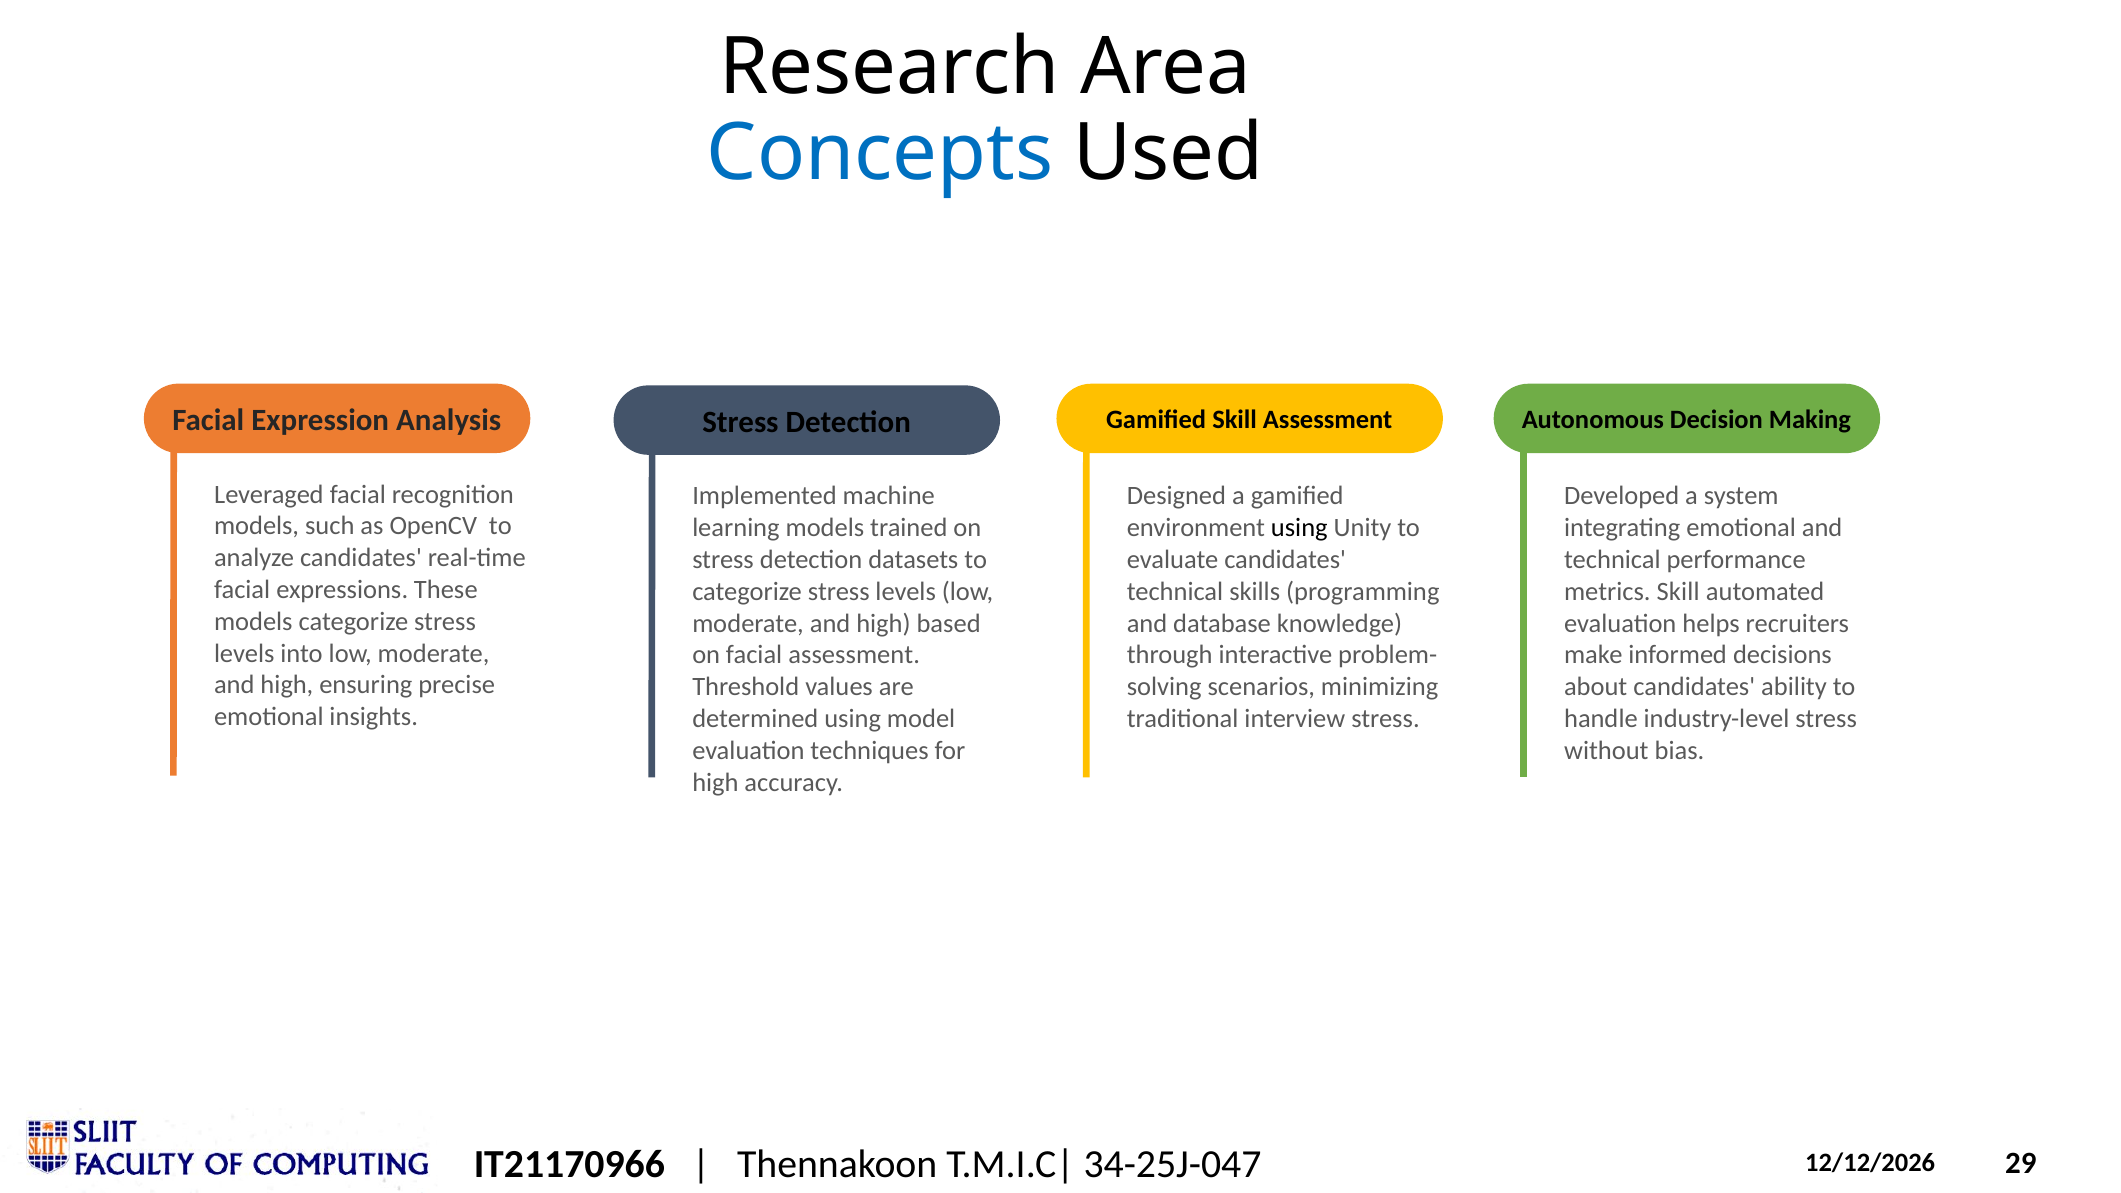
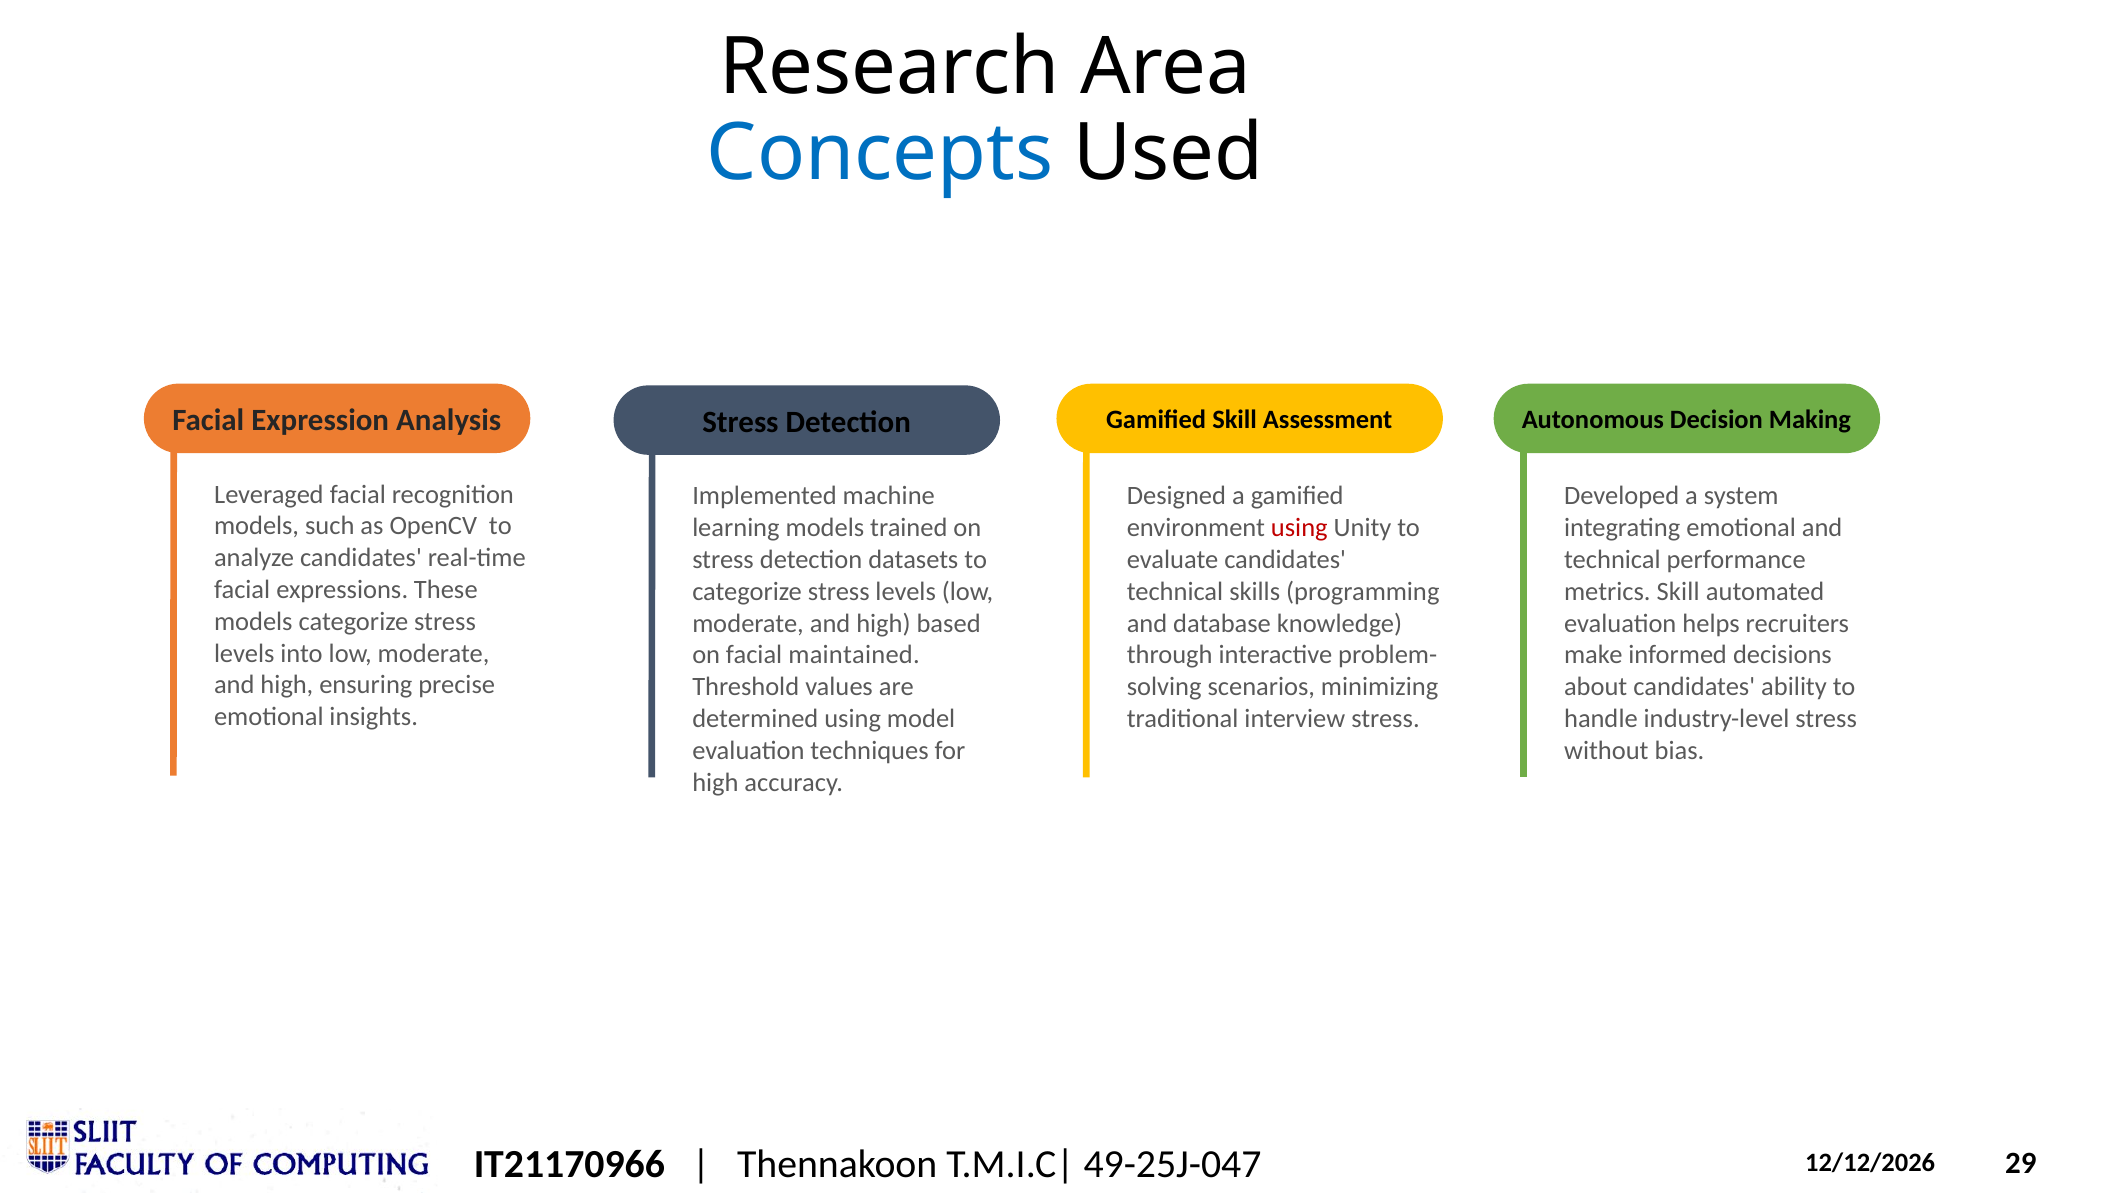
using at (1299, 528) colour: black -> red
facial assessment: assessment -> maintained
34-25J-047: 34-25J-047 -> 49-25J-047
